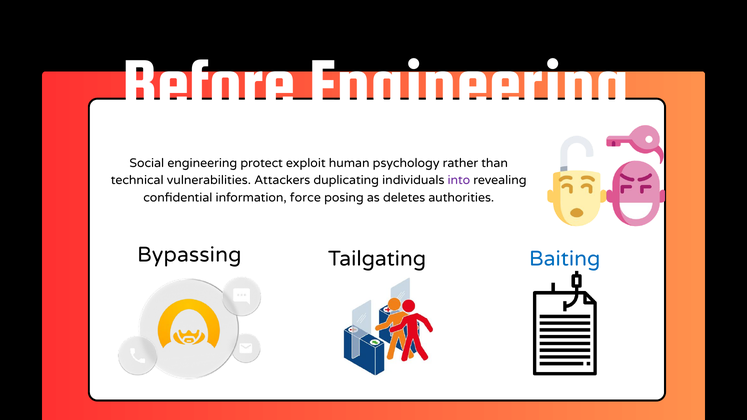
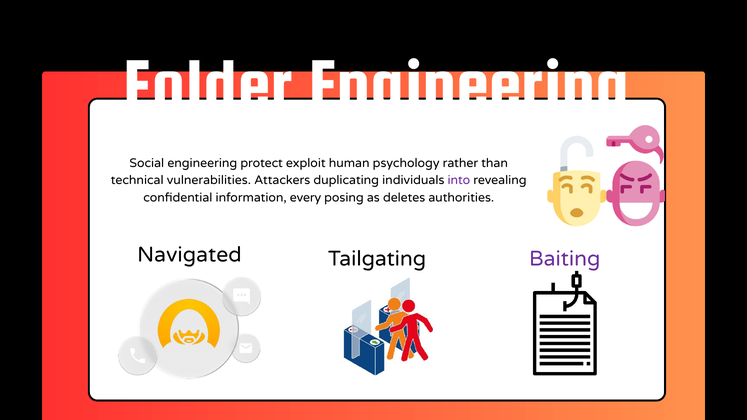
Before: Before -> Folder
force: force -> every
Bypassing: Bypassing -> Navigated
Baiting colour: blue -> purple
